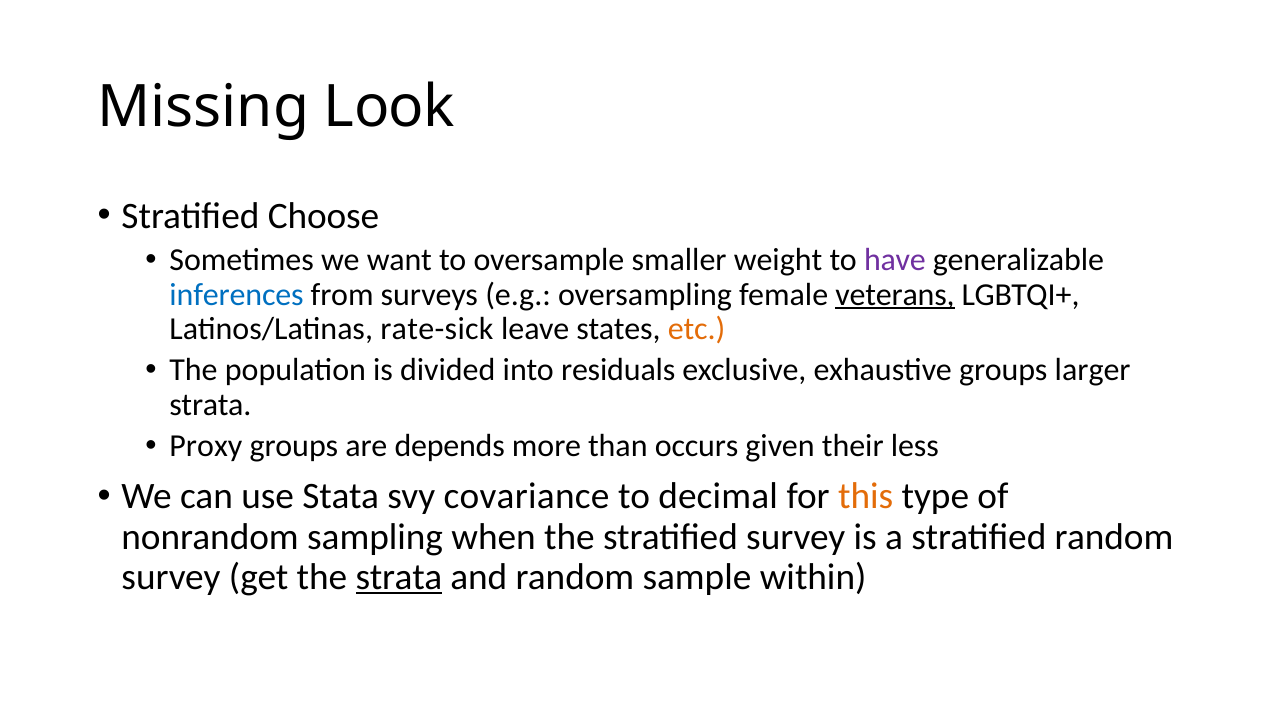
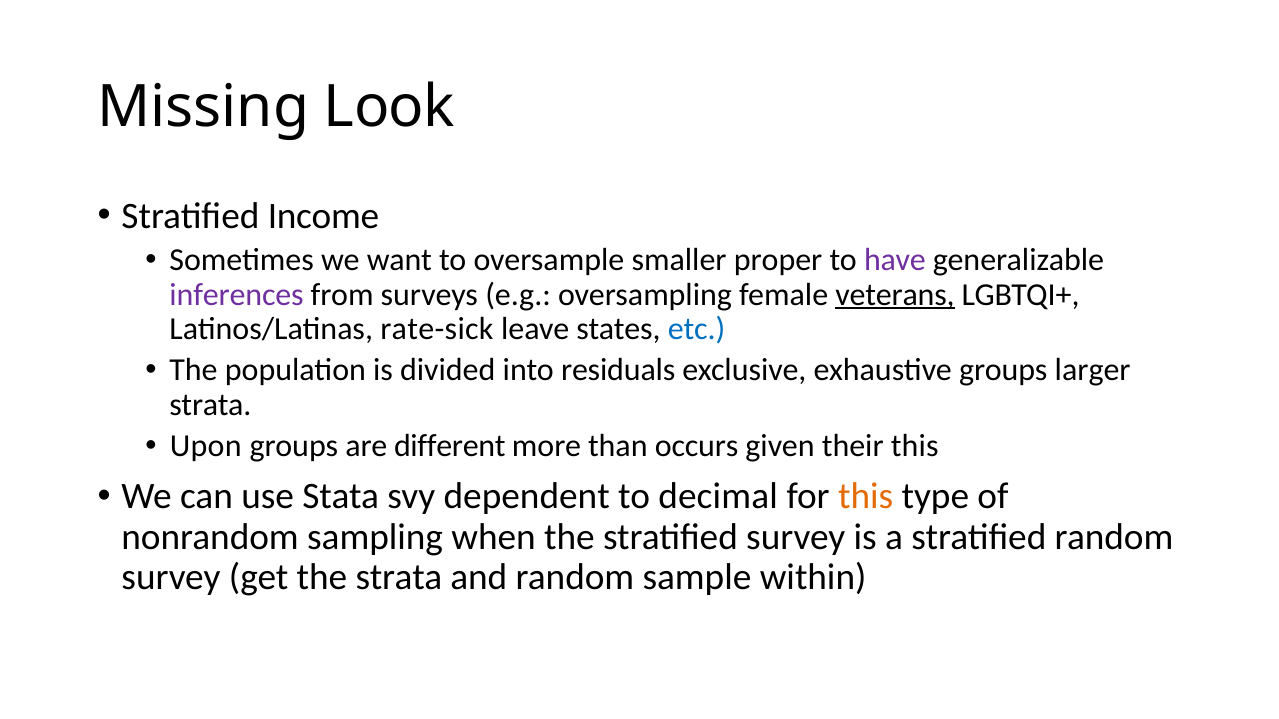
Choose: Choose -> Income
weight: weight -> proper
inferences colour: blue -> purple
etc colour: orange -> blue
Proxy: Proxy -> Upon
depends: depends -> different
their less: less -> this
covariance: covariance -> dependent
strata at (399, 578) underline: present -> none
